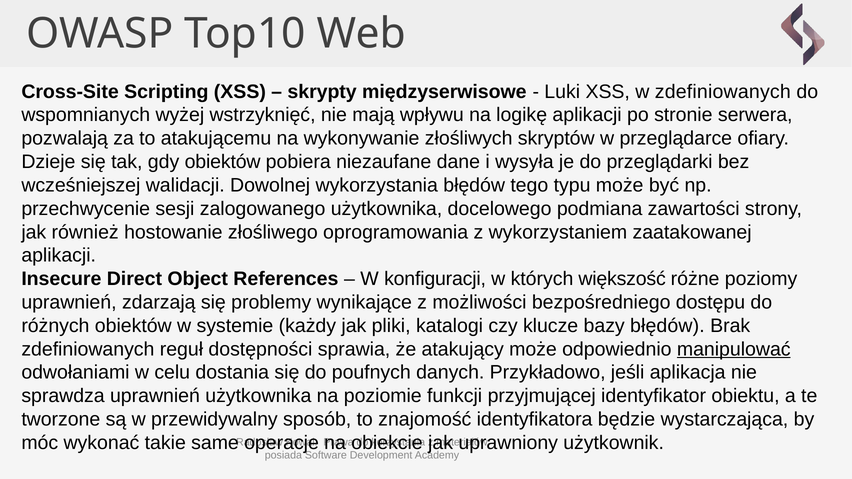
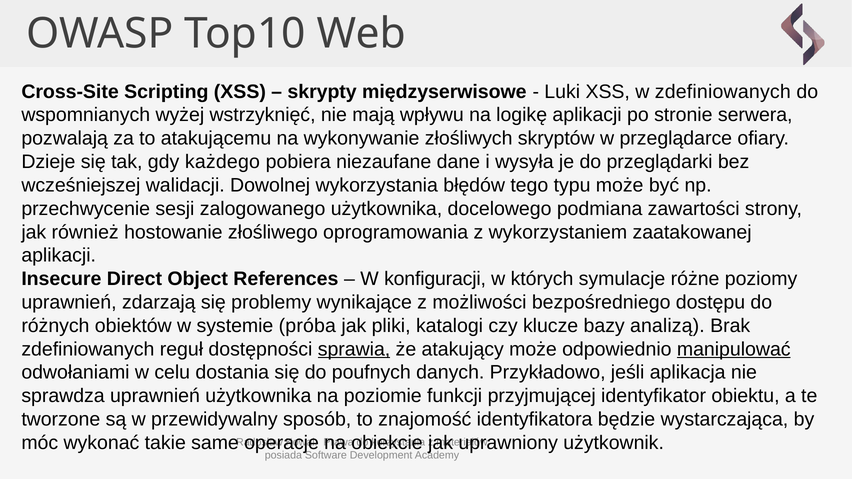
gdy obiektów: obiektów -> każdego
większość: większość -> symulacje
każdy: każdy -> próba
bazy błędów: błędów -> analizą
sprawia underline: none -> present
